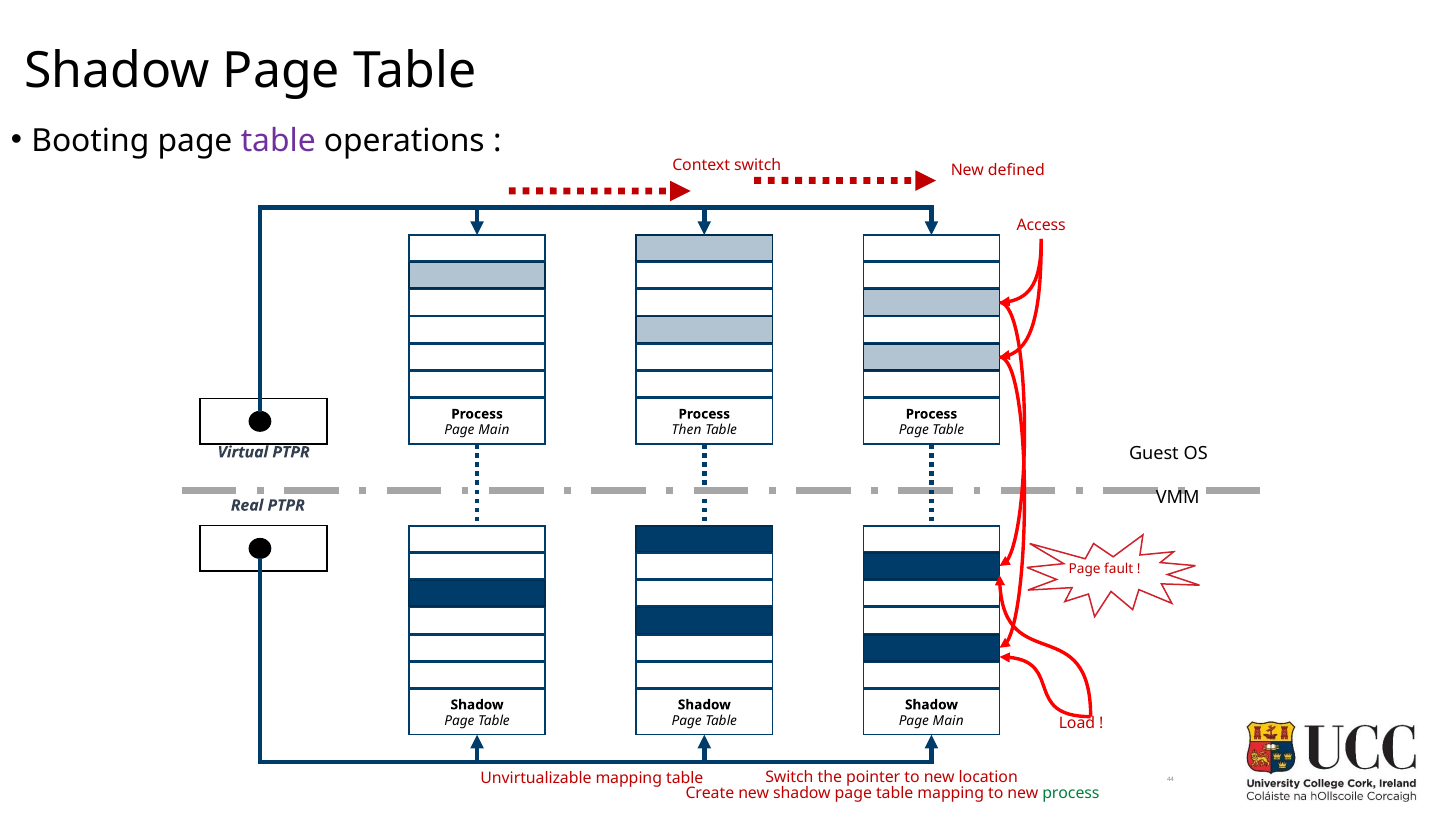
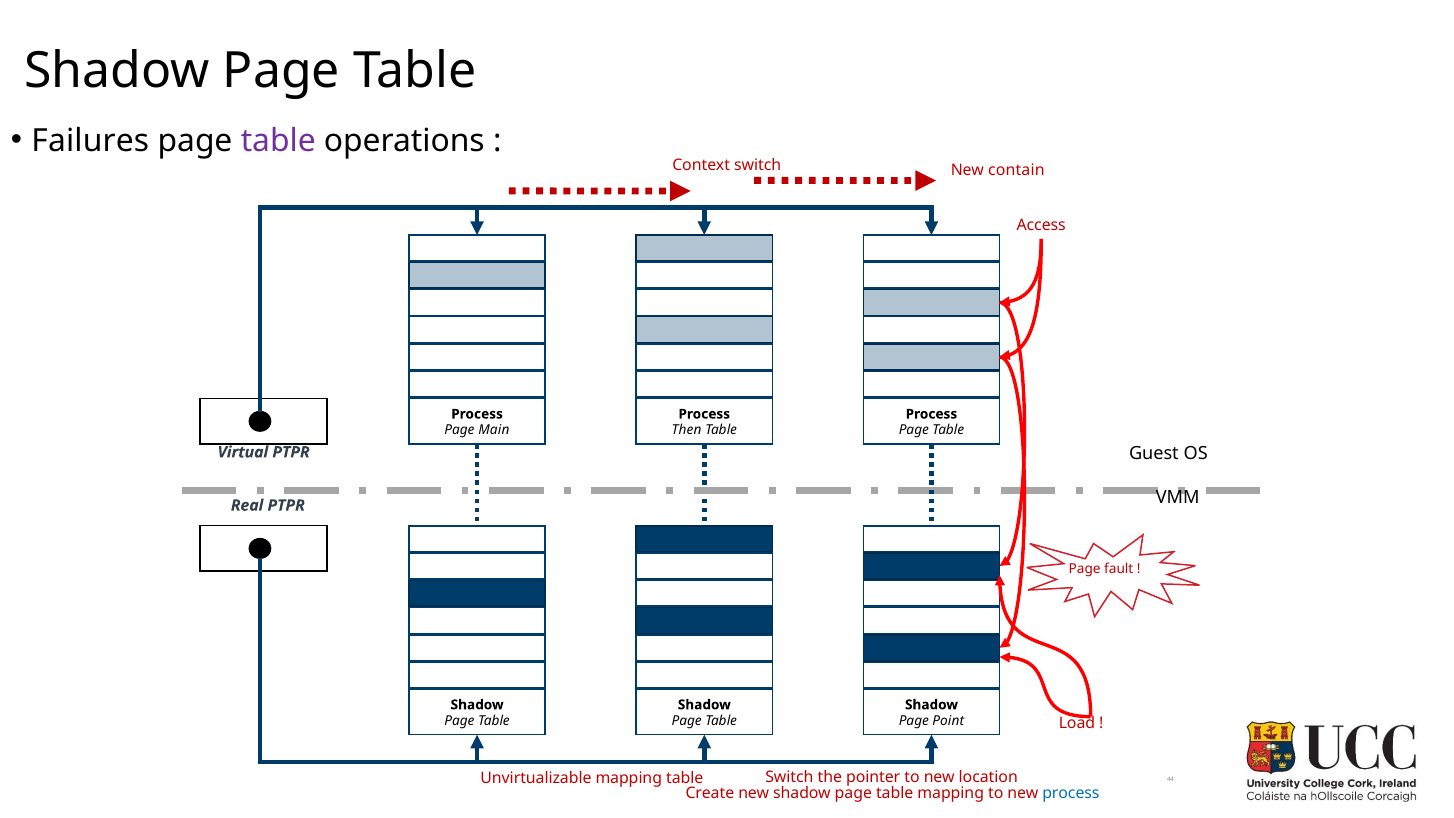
Booting: Booting -> Failures
defined: defined -> contain
Main at (948, 721): Main -> Point
process at (1071, 793) colour: green -> blue
